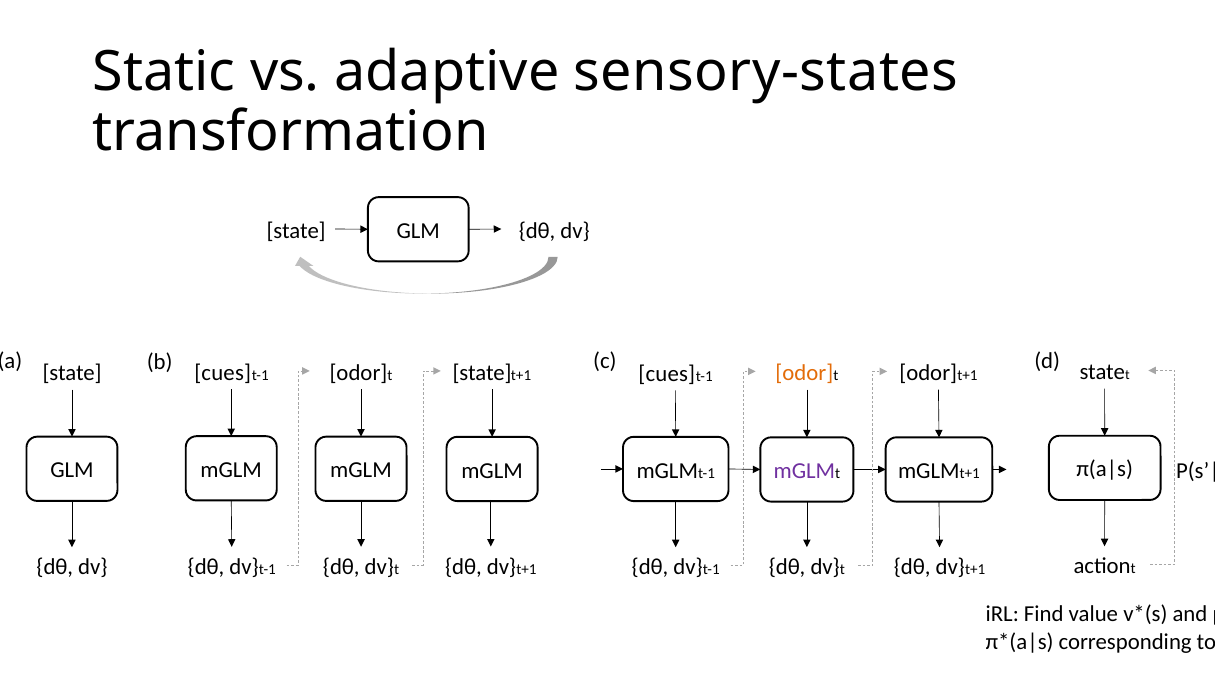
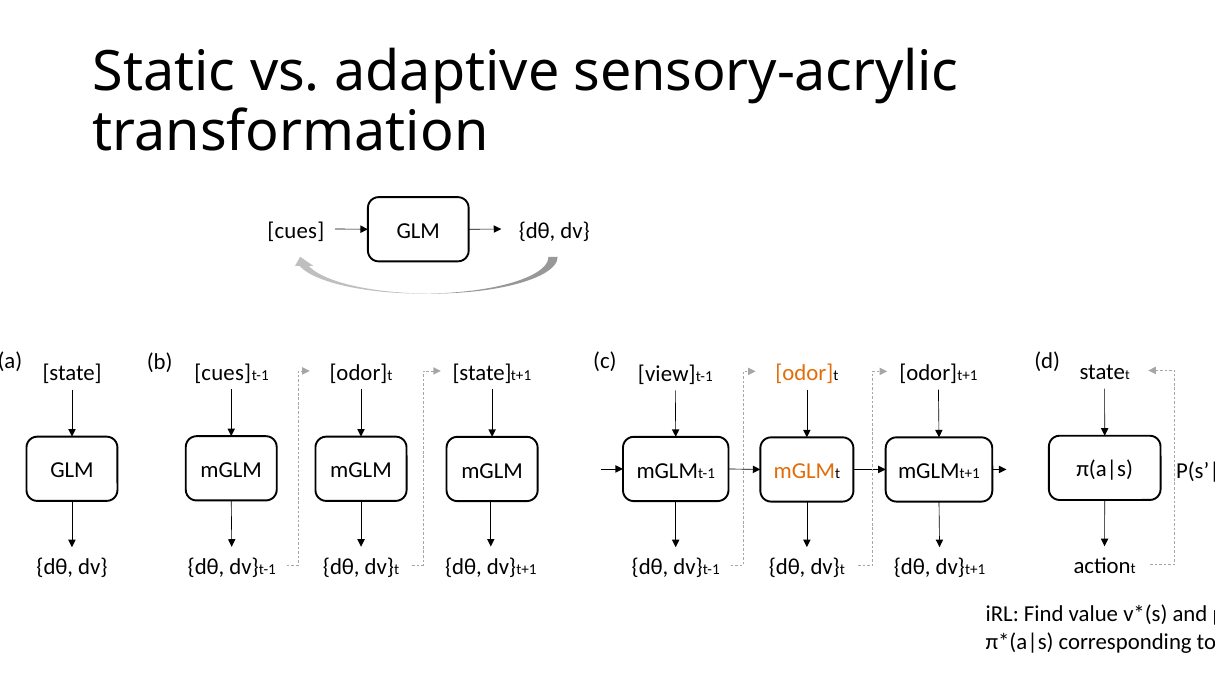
sensory-states: sensory-states -> sensory-acrylic
state at (296, 230): state -> cues
cues at (667, 373): cues -> view
mGLM at (804, 471) colour: purple -> orange
